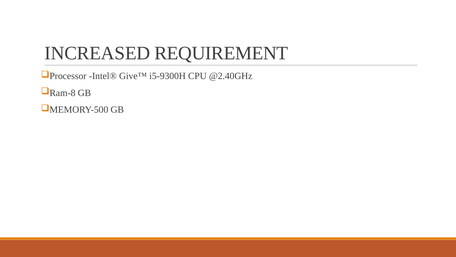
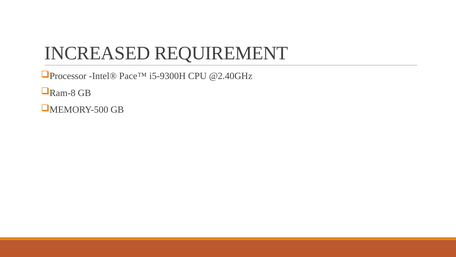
Give™: Give™ -> Pace™
